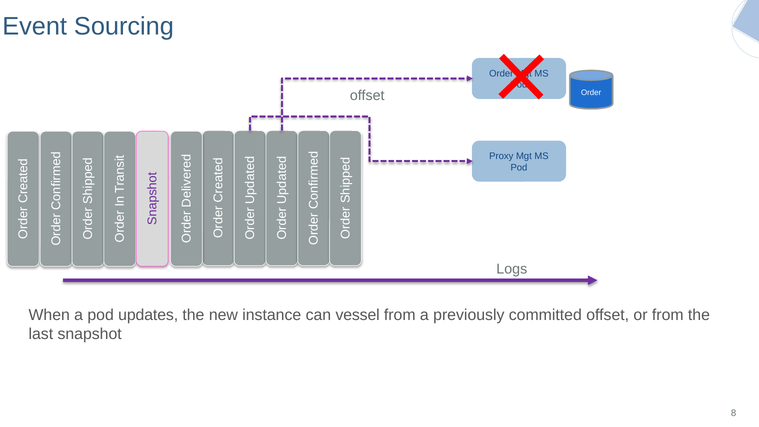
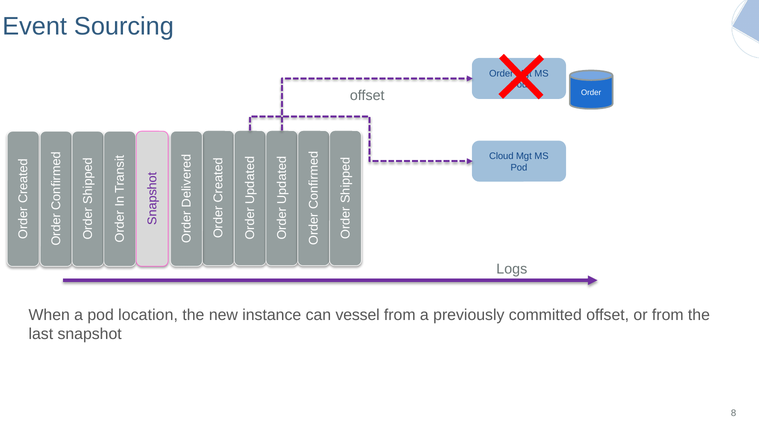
Proxy: Proxy -> Cloud
updates: updates -> location
